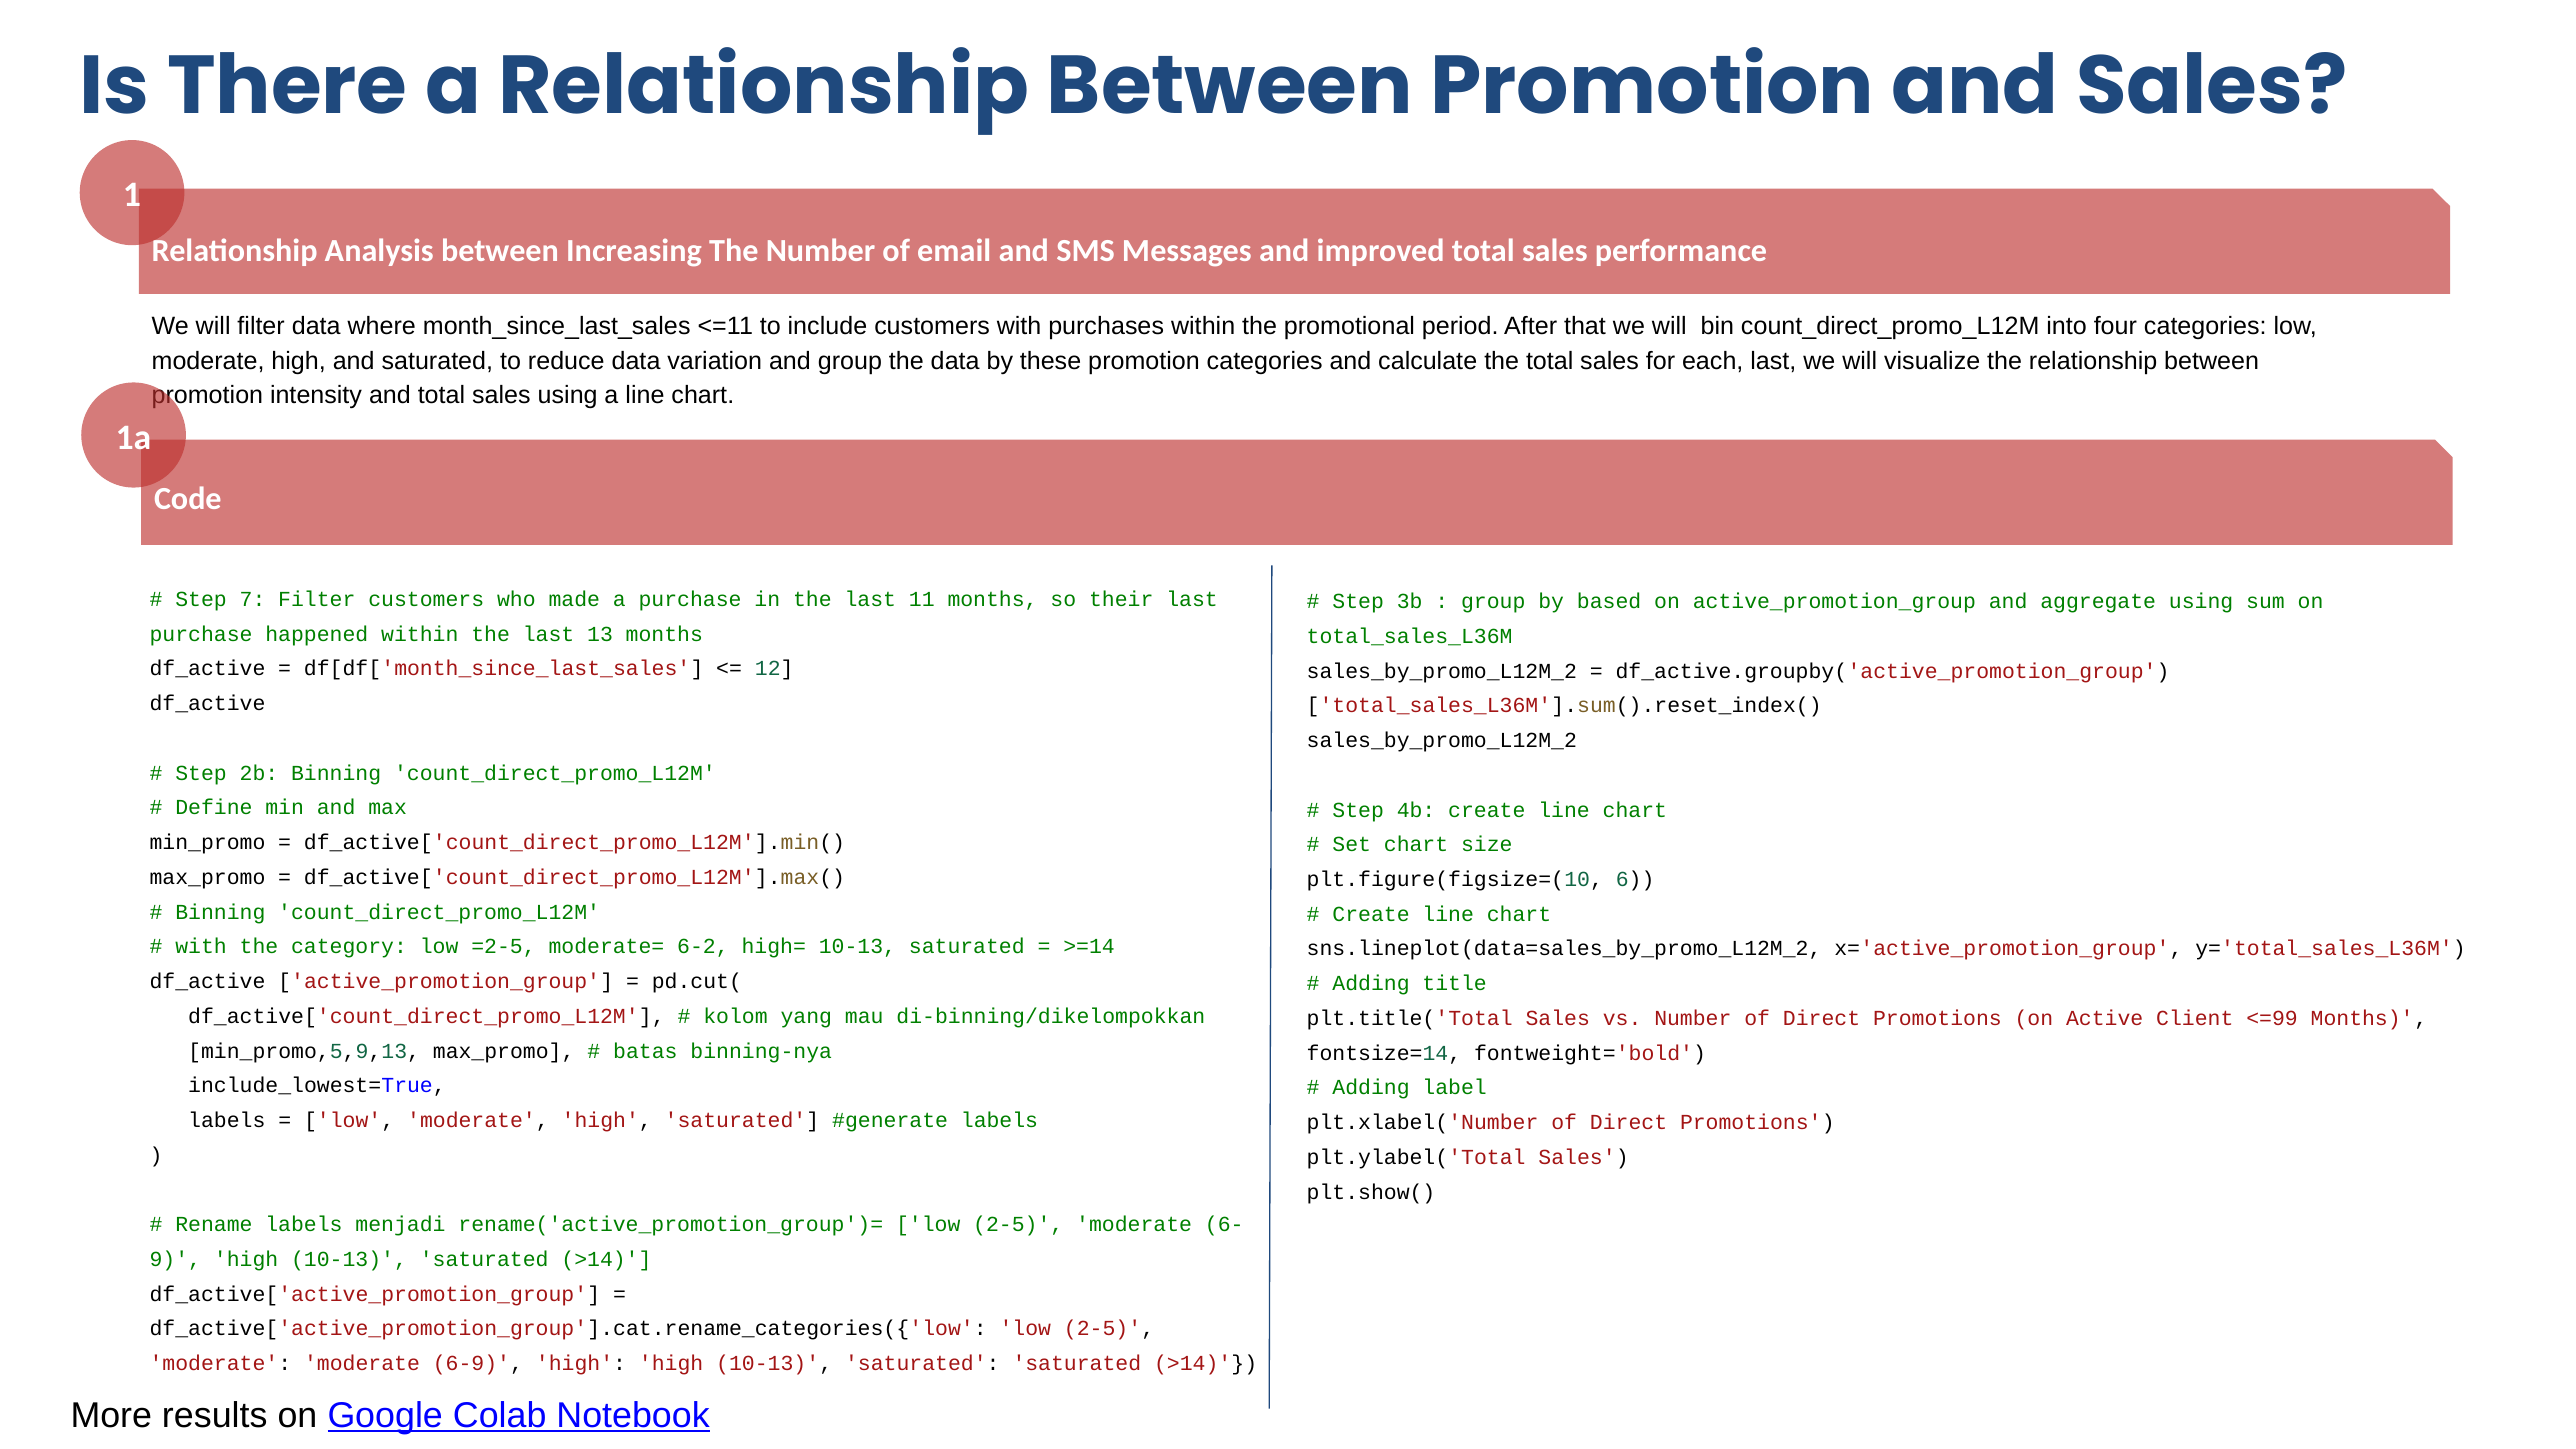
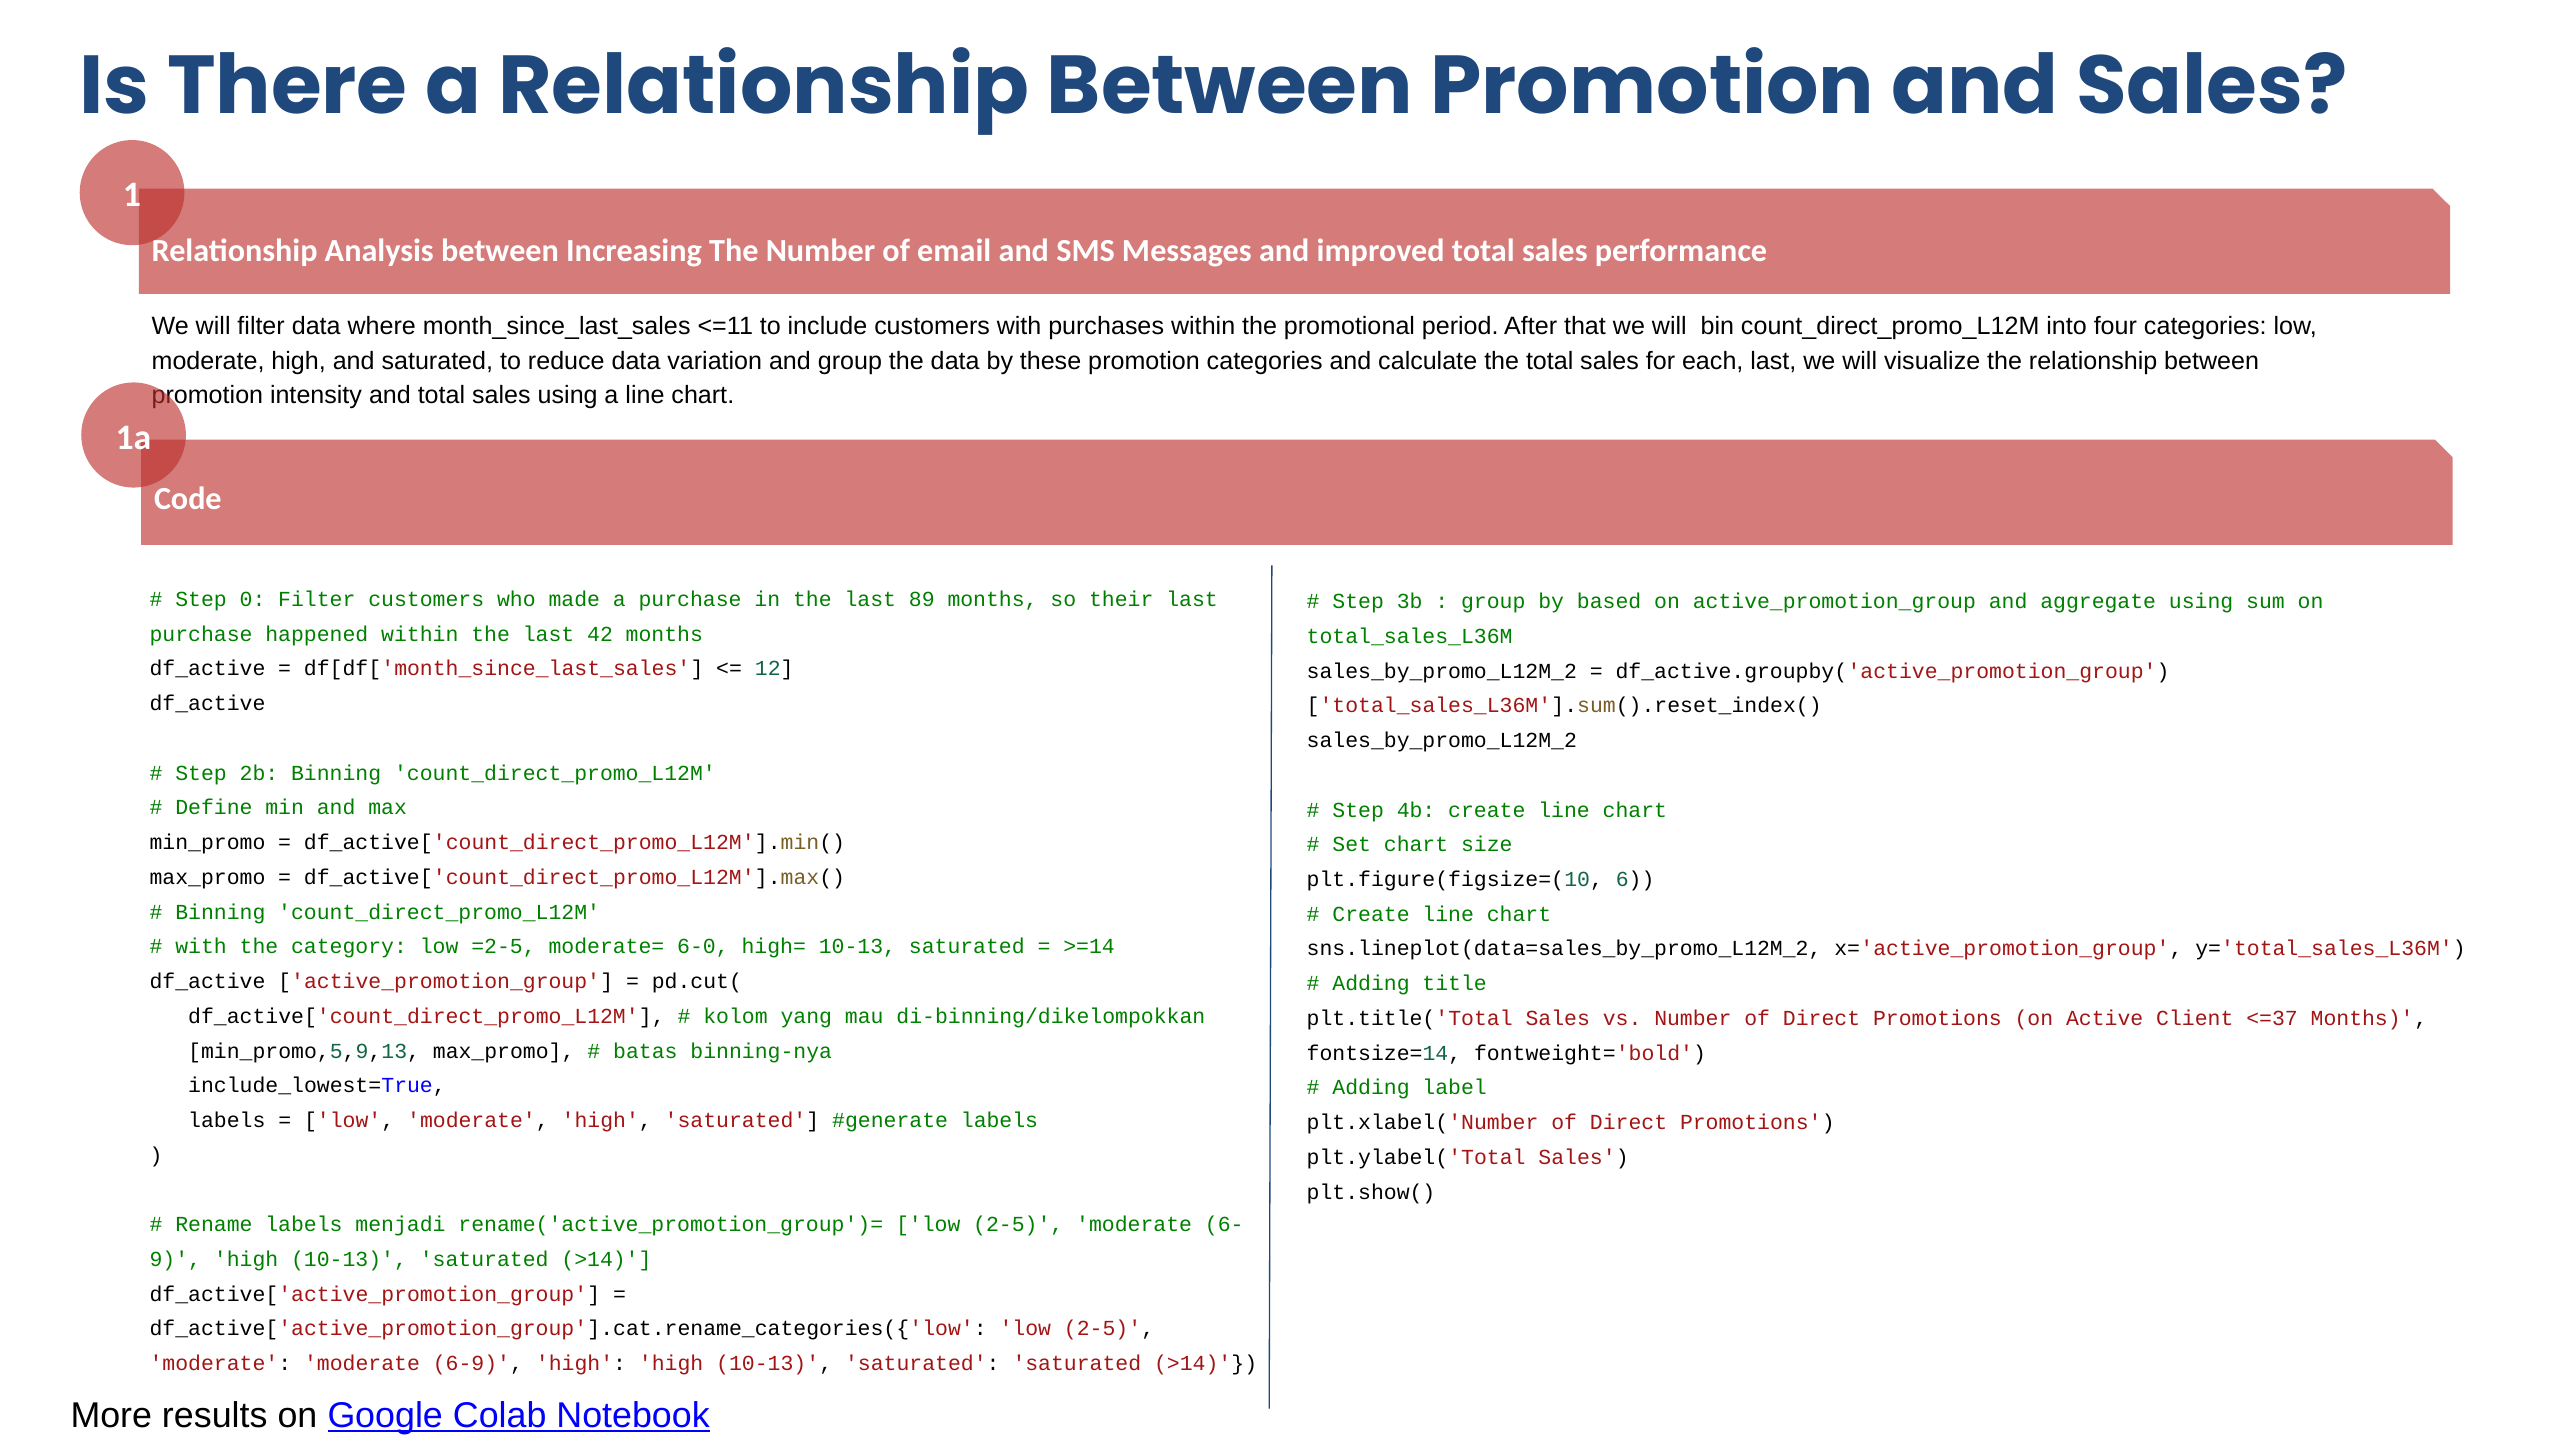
7: 7 -> 0
11: 11 -> 89
13: 13 -> 42
6-2: 6-2 -> 6-0
<=99: <=99 -> <=37
